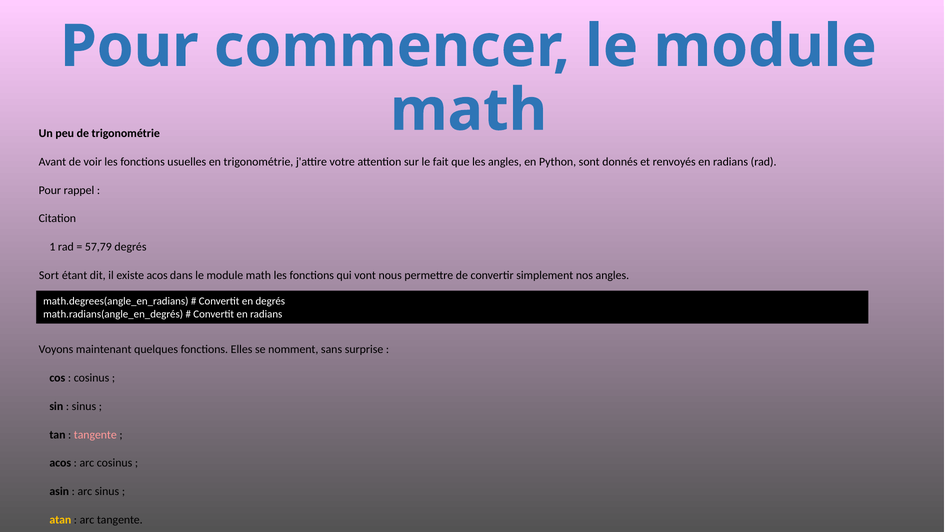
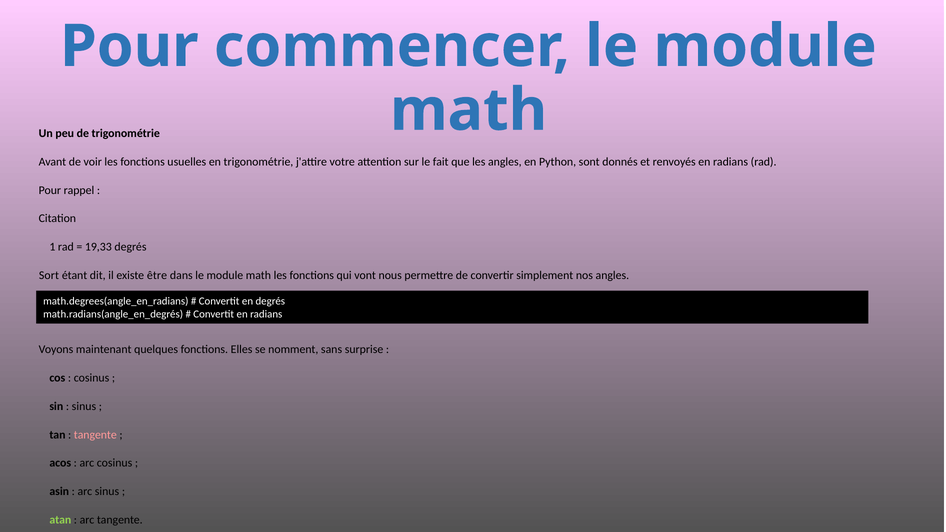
57,79: 57,79 -> 19,33
existe acos: acos -> être
atan colour: yellow -> light green
